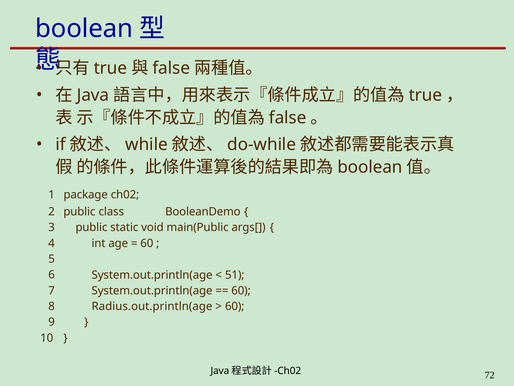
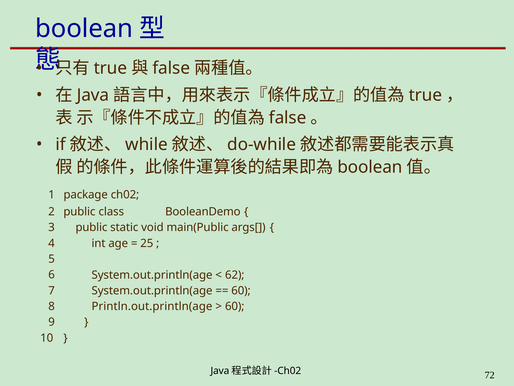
60 at (147, 243): 60 -> 25
51: 51 -> 62
Radius.out.println(age: Radius.out.println(age -> Println.out.println(age
